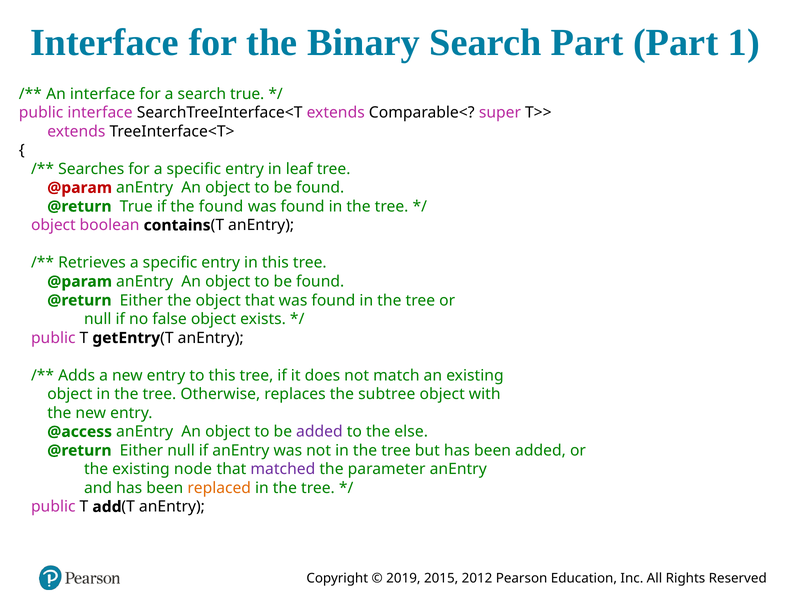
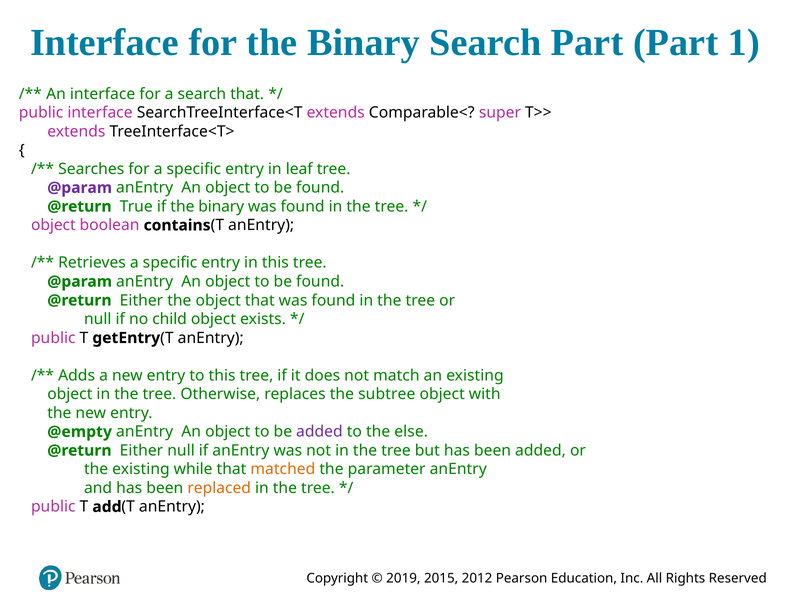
search true: true -> that
@param at (80, 188) colour: red -> purple
if the found: found -> binary
false: false -> child
@access: @access -> @empty
node: node -> while
matched colour: purple -> orange
